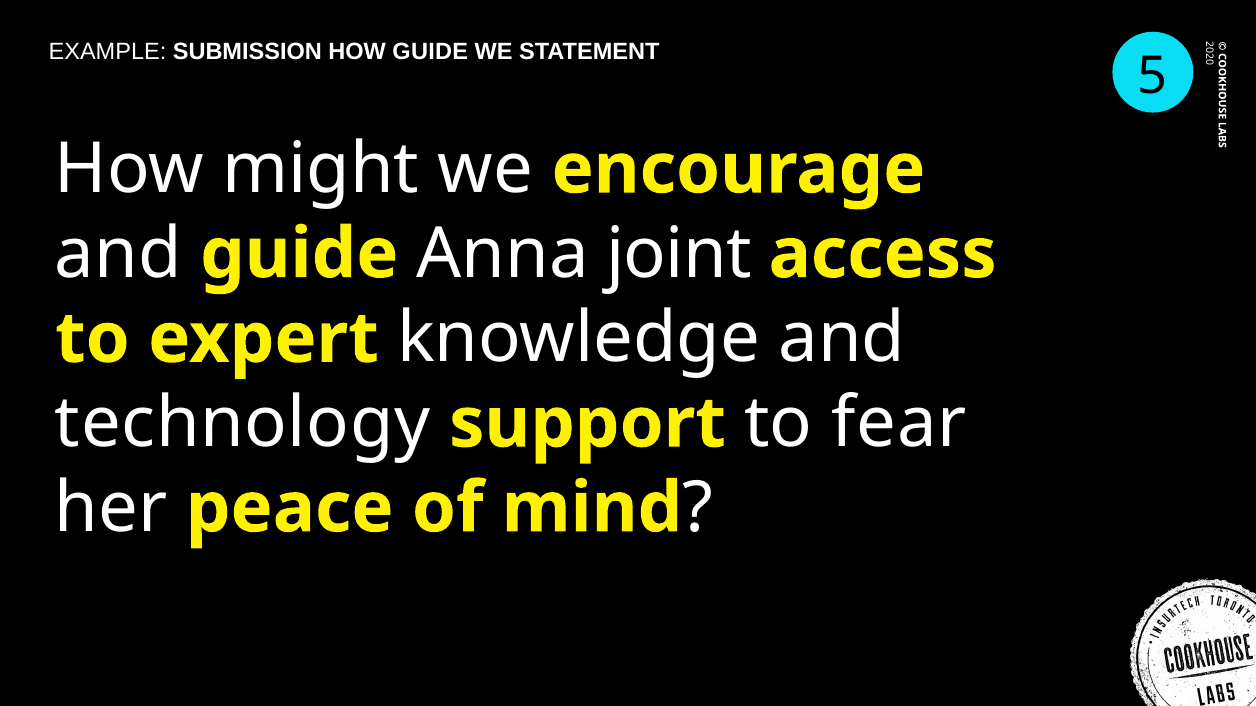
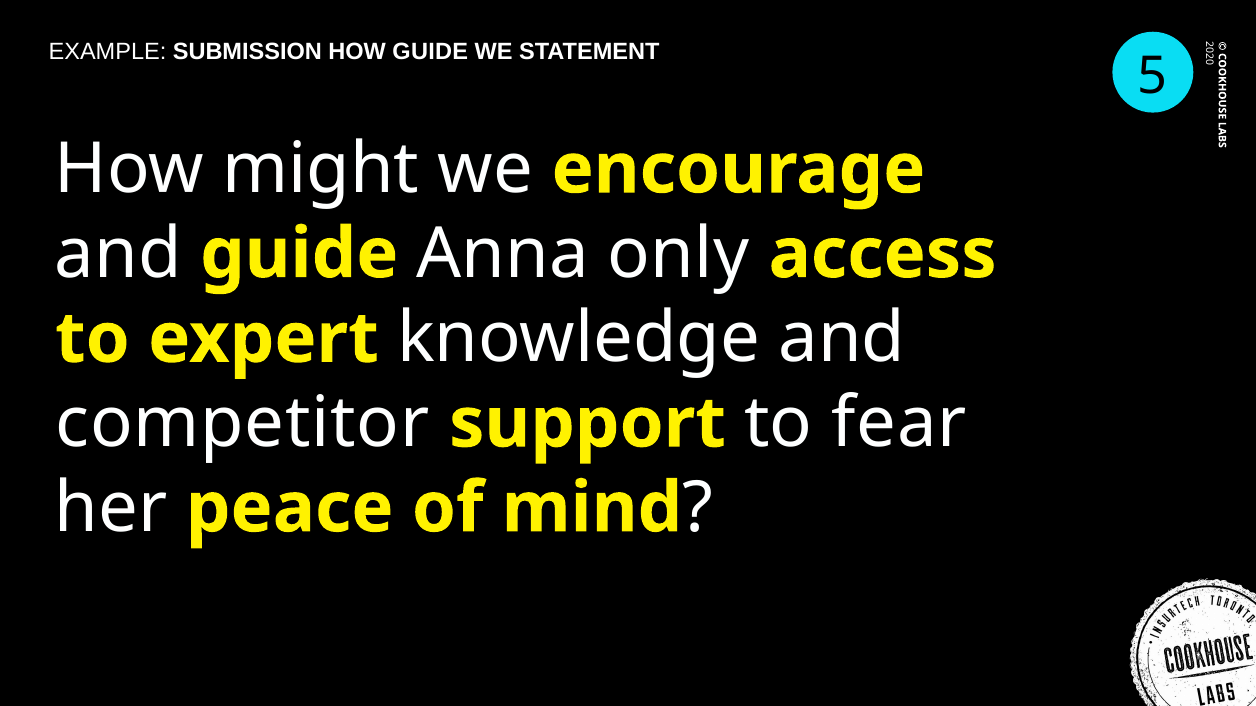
joint: joint -> only
technology: technology -> competitor
